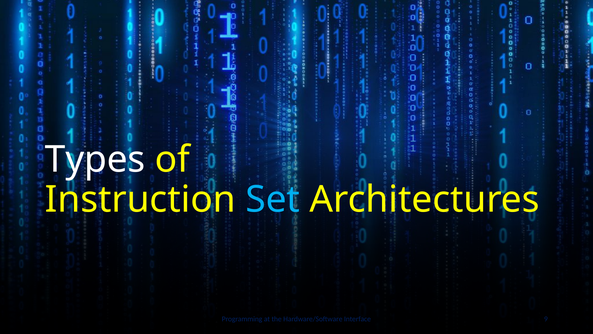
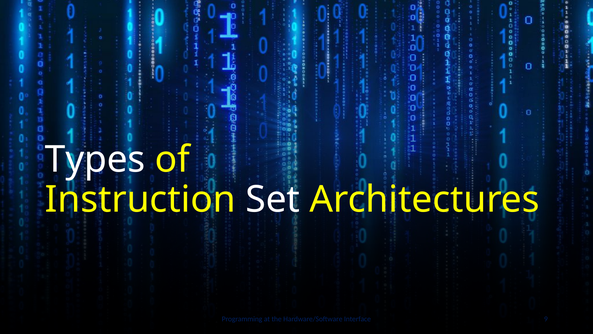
Set colour: light blue -> white
